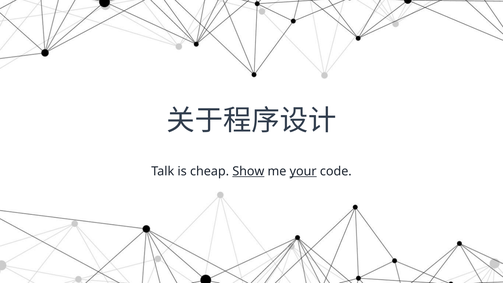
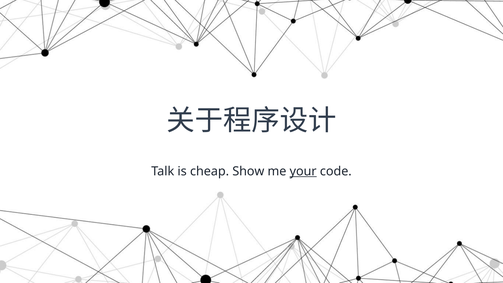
Show underline: present -> none
